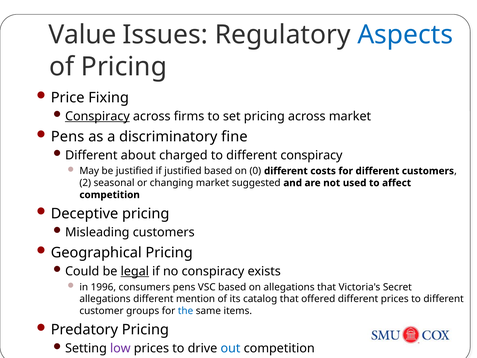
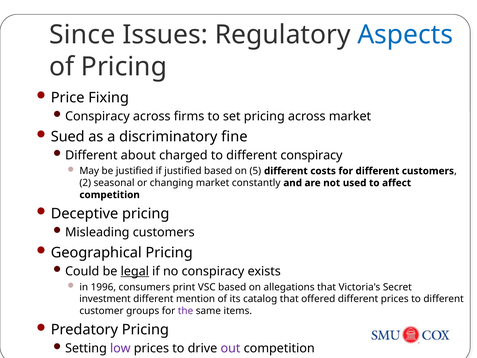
Value: Value -> Since
Conspiracy at (97, 116) underline: present -> none
Pens at (68, 136): Pens -> Sued
0: 0 -> 5
suggested: suggested -> constantly
consumers pens: pens -> print
allegations at (105, 299): allegations -> investment
the colour: blue -> purple
out colour: blue -> purple
